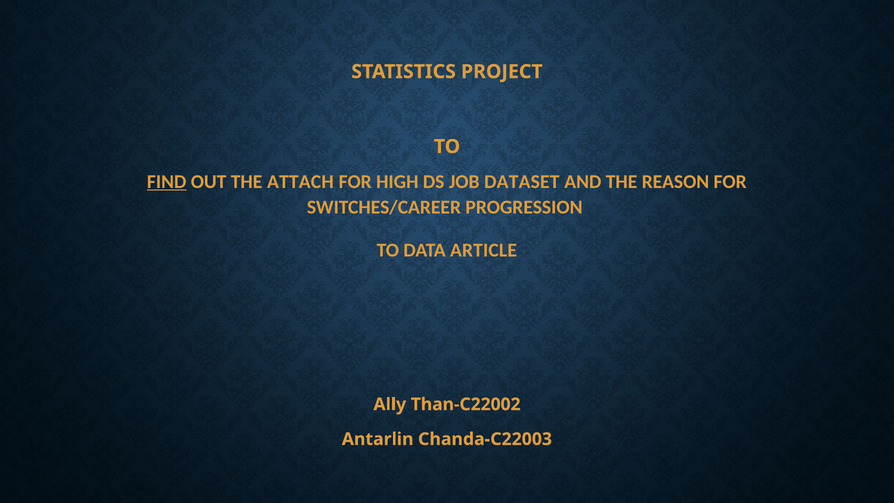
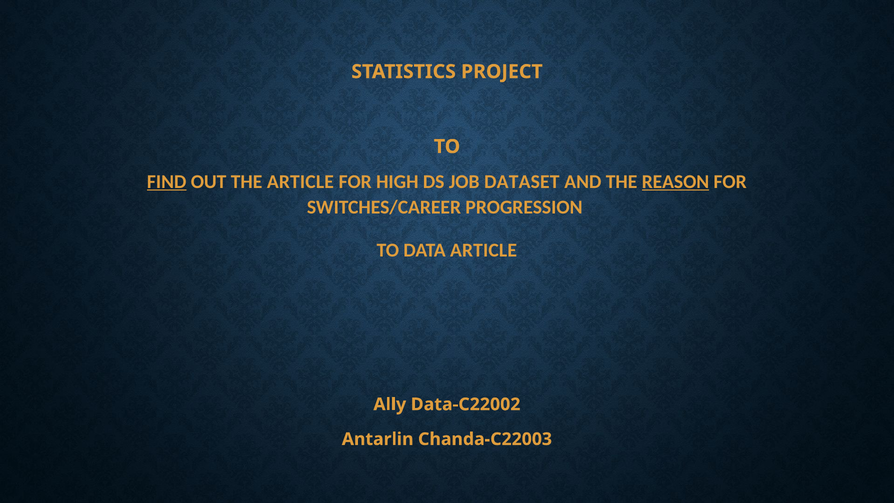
THE ATTACH: ATTACH -> ARTICLE
REASON underline: none -> present
Than-C22002: Than-C22002 -> Data-C22002
